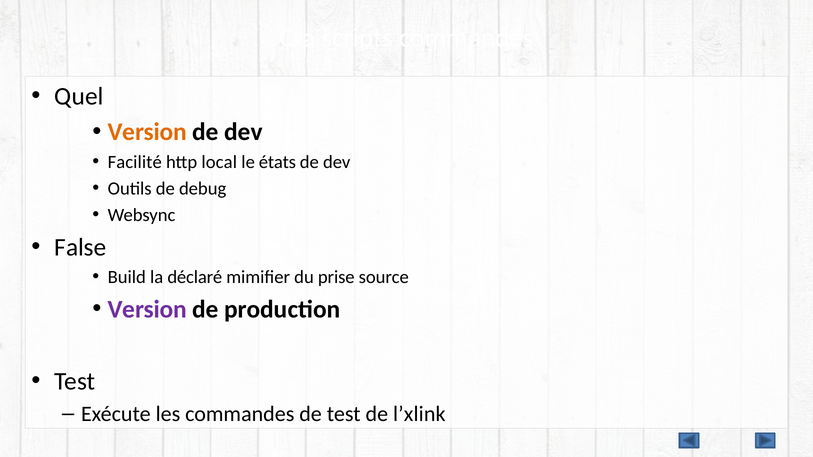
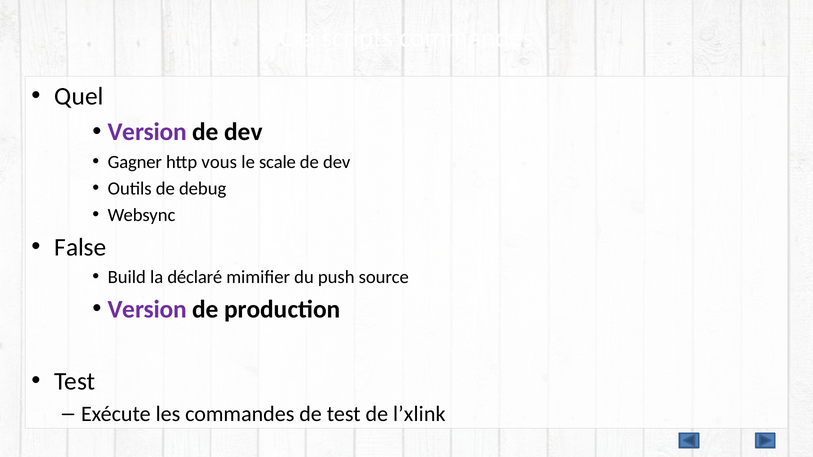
Version at (147, 132) colour: orange -> purple
Facilité: Facilité -> Gagner
local: local -> vous
états: états -> scale
prise: prise -> push
